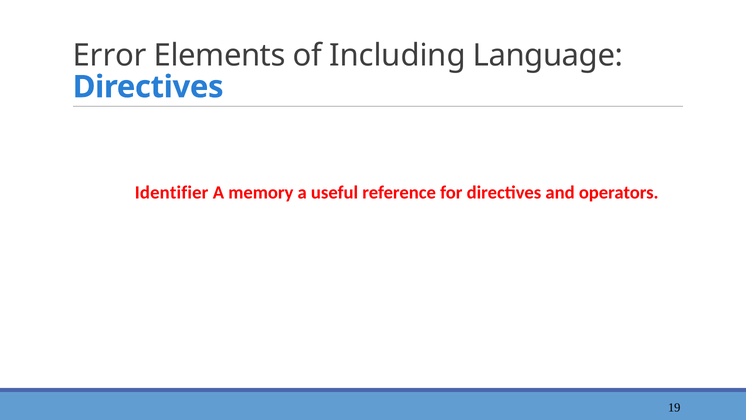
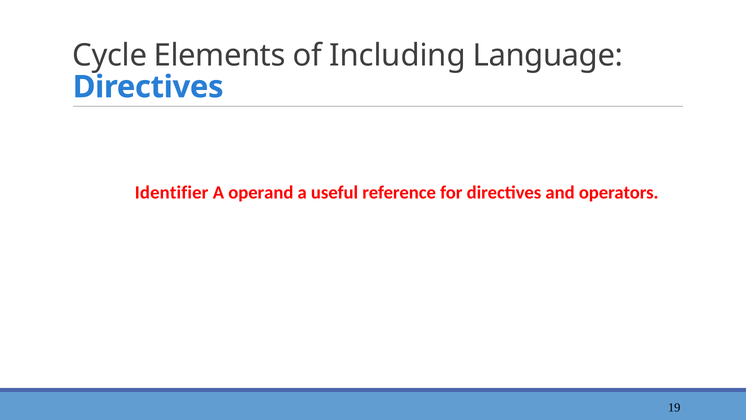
Error: Error -> Cycle
memory: memory -> operand
